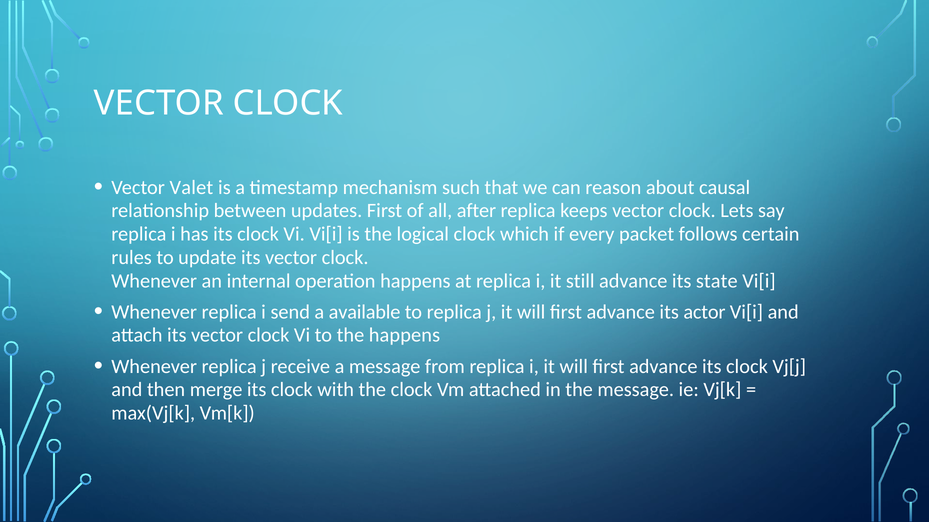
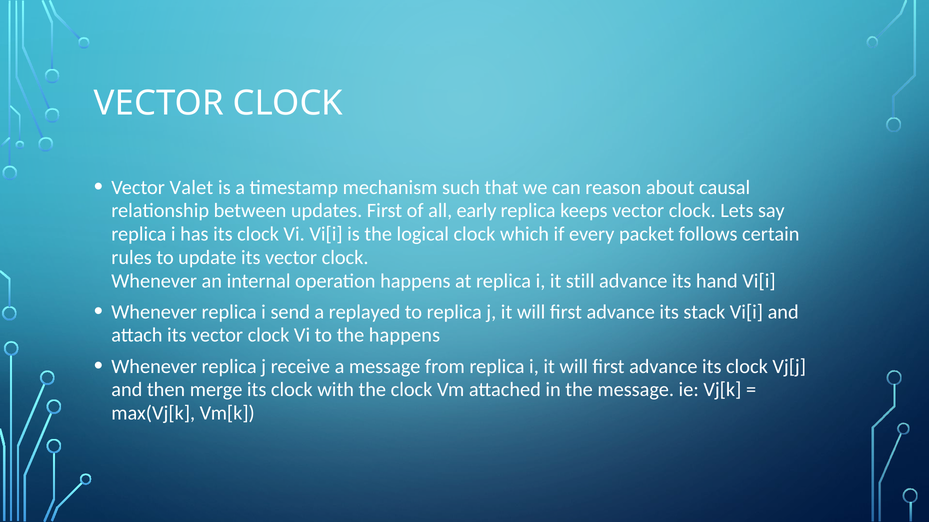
after: after -> early
state: state -> hand
available: available -> replayed
actor: actor -> stack
